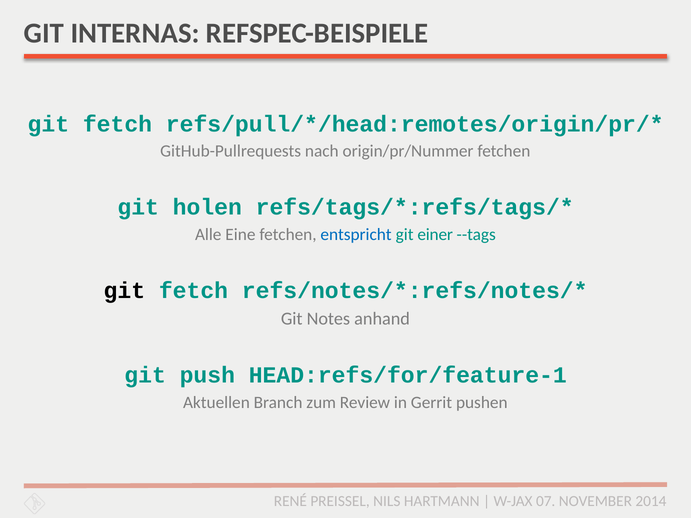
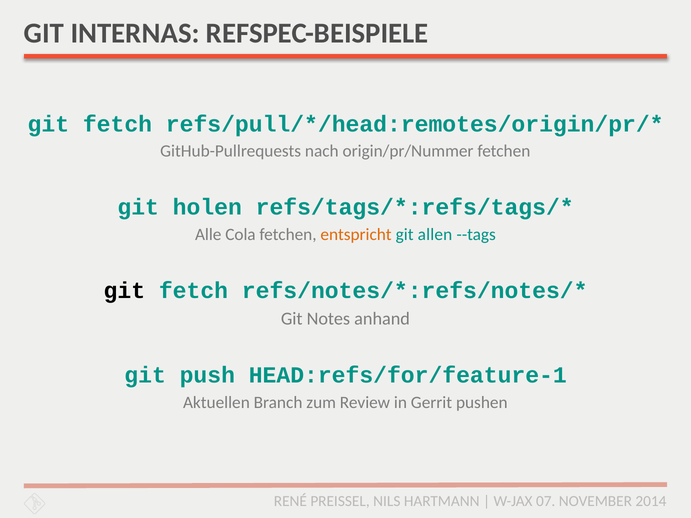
Eine: Eine -> Cola
entspricht colour: blue -> orange
einer: einer -> allen
